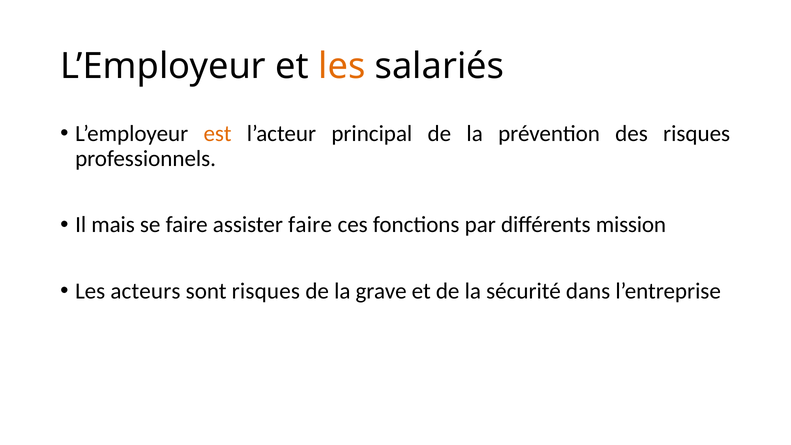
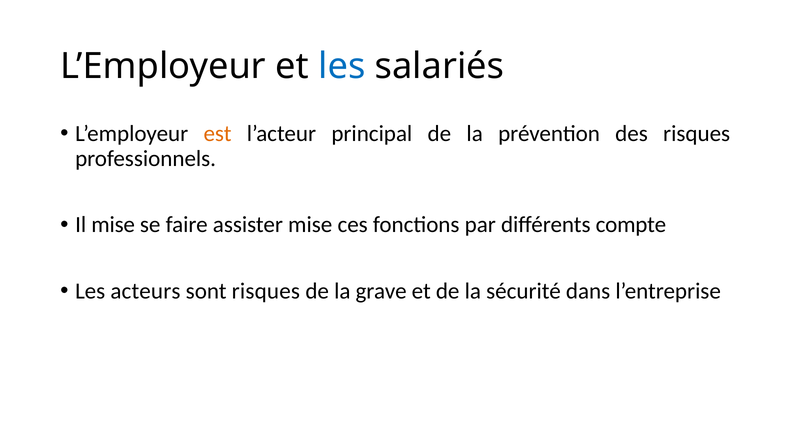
les at (342, 66) colour: orange -> blue
Il mais: mais -> mise
assister faire: faire -> mise
mission: mission -> compte
